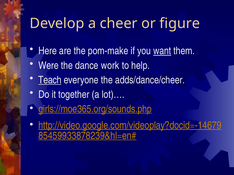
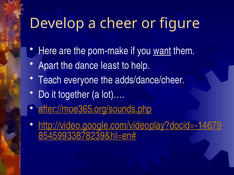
Were: Were -> Apart
work: work -> least
Teach underline: present -> none
girls://moe365.org/sounds.php: girls://moe365.org/sounds.php -> after://moe365.org/sounds.php
